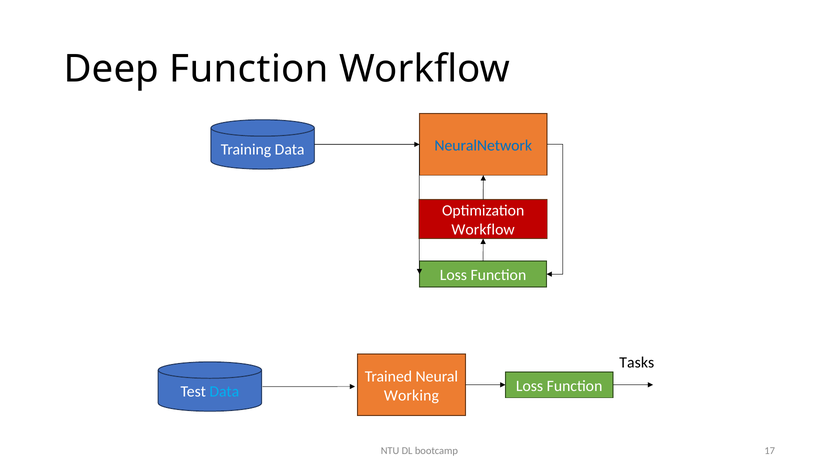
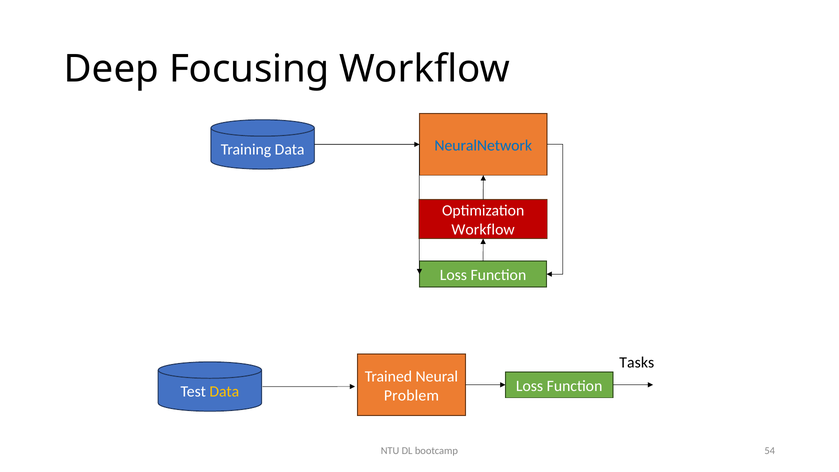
Deep Function: Function -> Focusing
Data at (224, 392) colour: light blue -> yellow
Working: Working -> Problem
17: 17 -> 54
